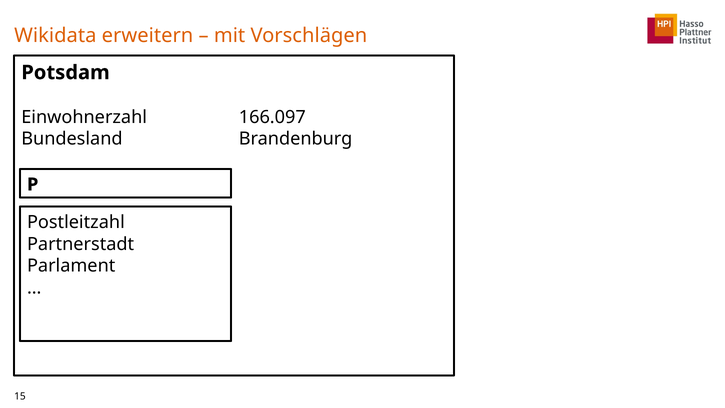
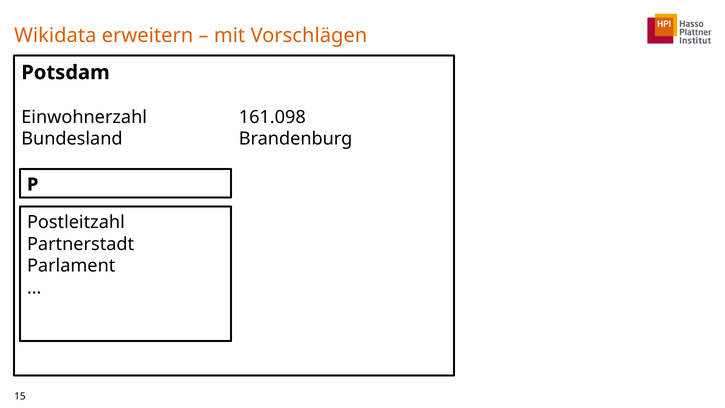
166.097: 166.097 -> 161.098
